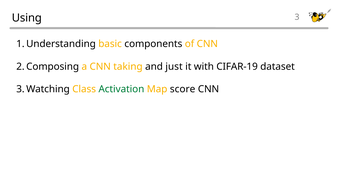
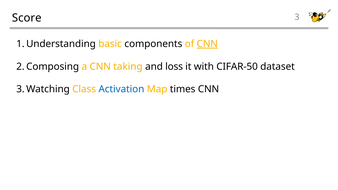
Using: Using -> Score
CNN at (207, 44) underline: none -> present
just: just -> loss
CIFAR-19: CIFAR-19 -> CIFAR-50
Activation colour: green -> blue
score: score -> times
